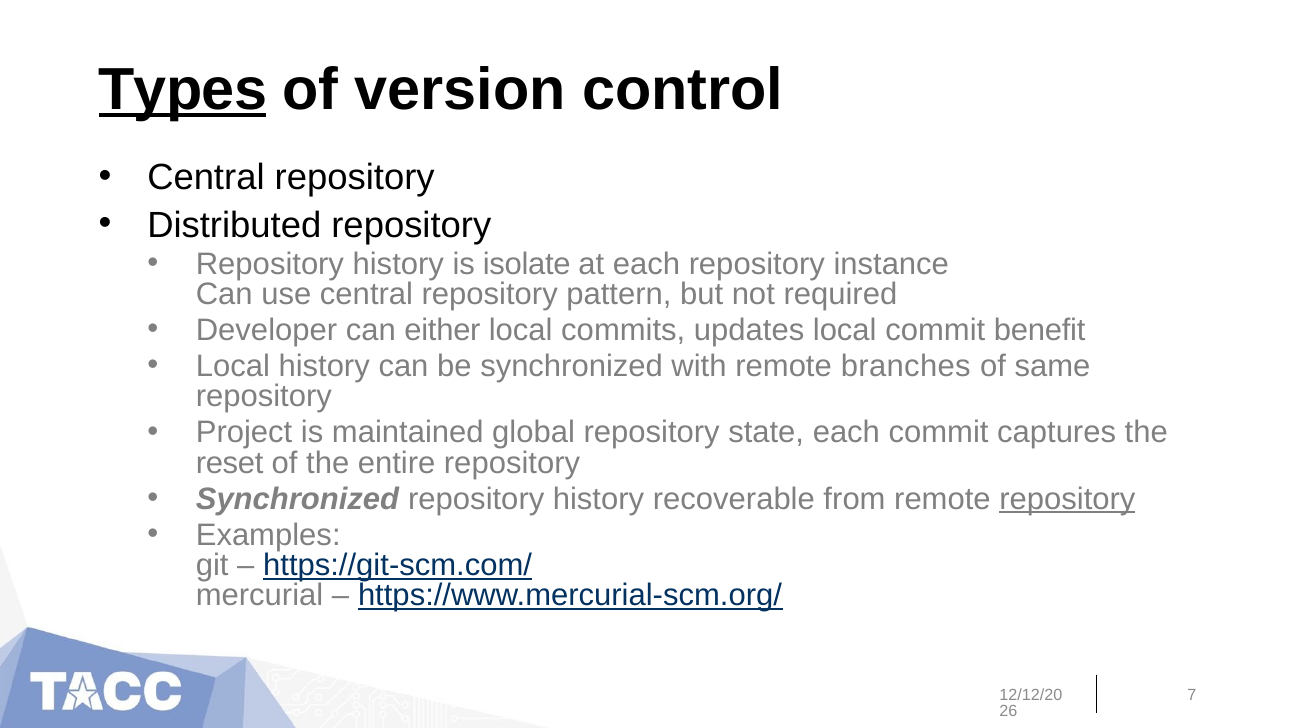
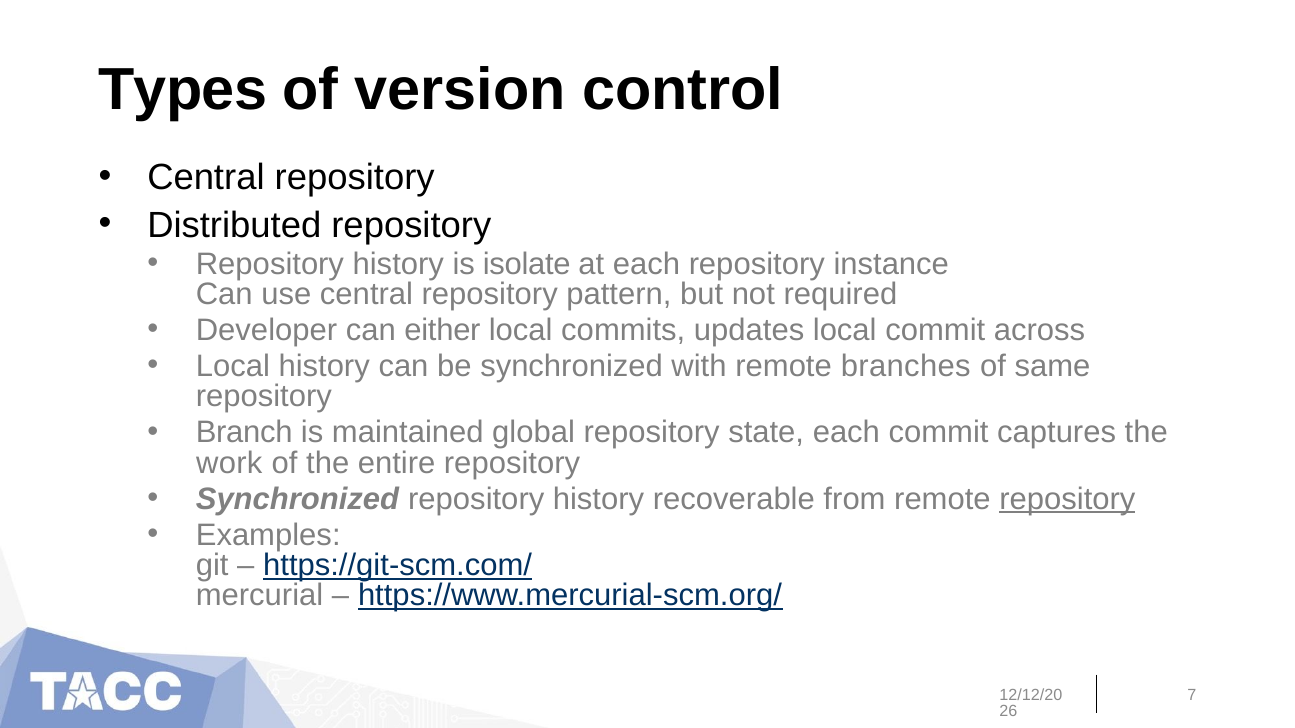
Types underline: present -> none
benefit: benefit -> across
Project: Project -> Branch
reset: reset -> work
